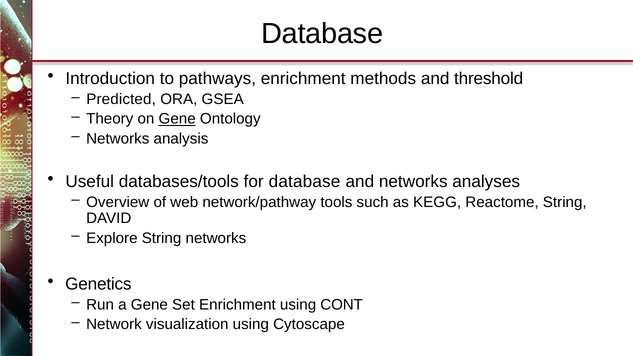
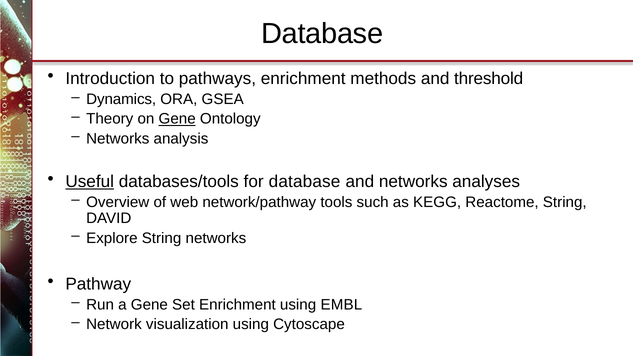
Predicted: Predicted -> Dynamics
Useful underline: none -> present
Genetics: Genetics -> Pathway
CONT: CONT -> EMBL
